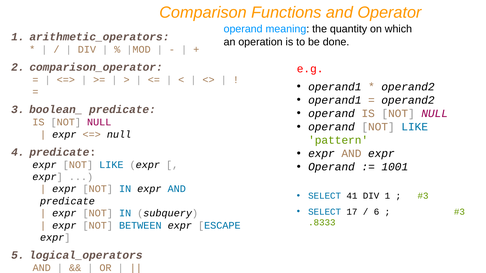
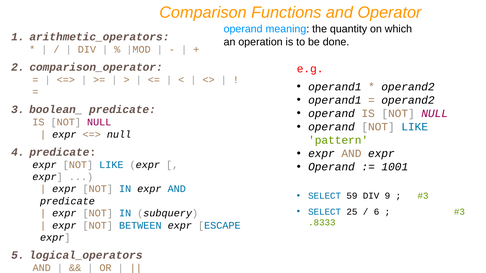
41: 41 -> 59
DIV 1: 1 -> 9
17: 17 -> 25
